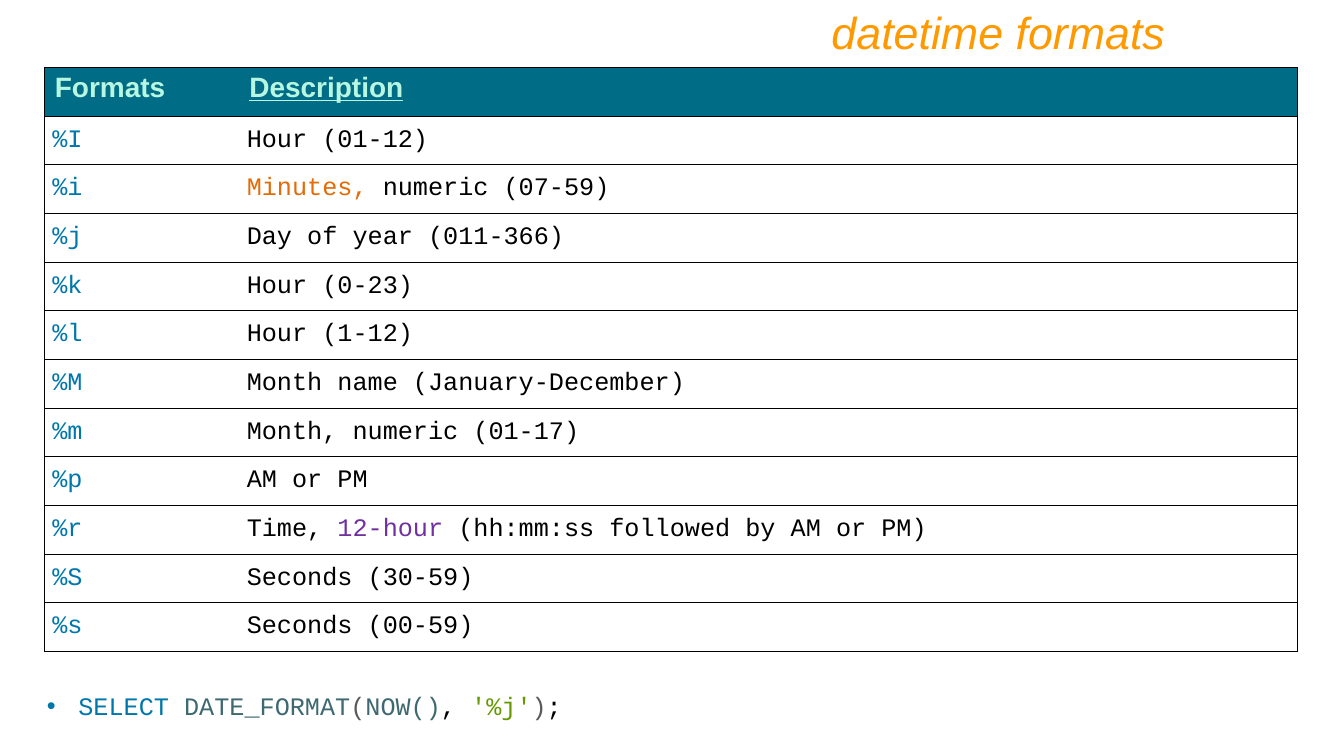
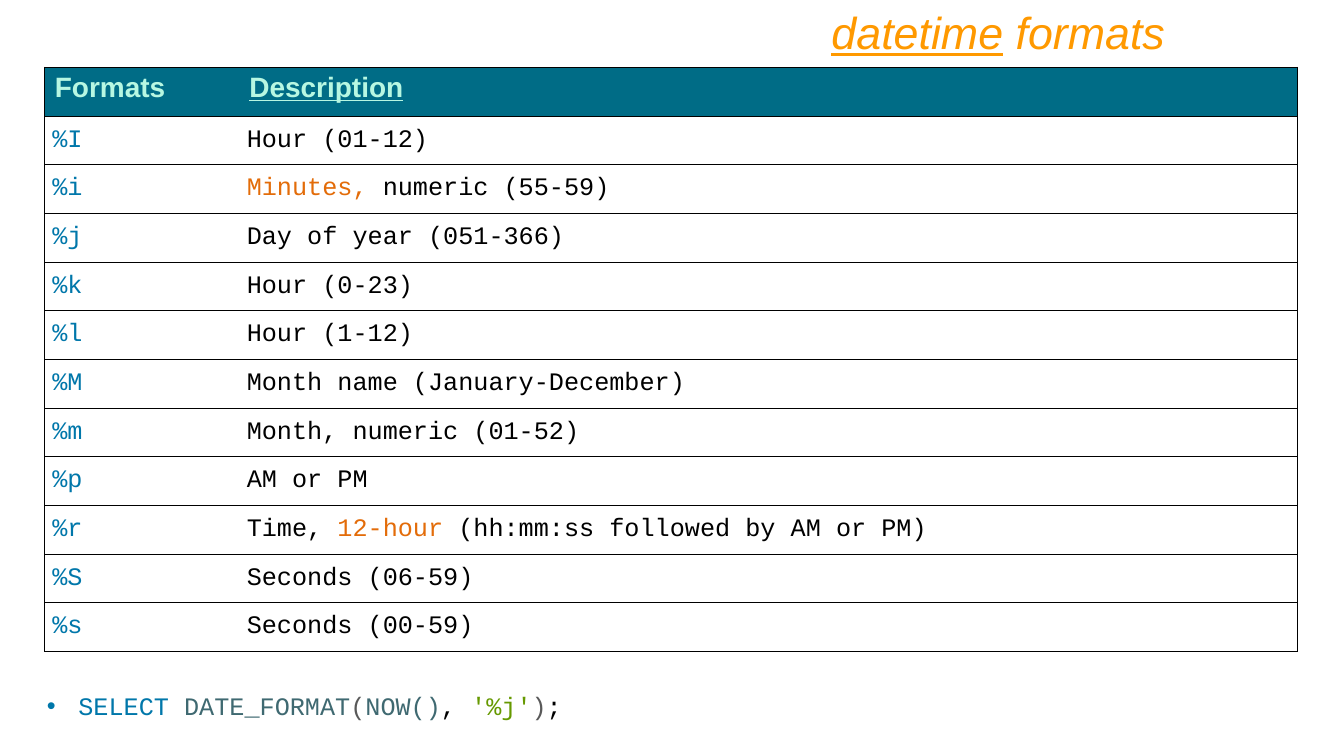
datetime underline: none -> present
07-59: 07-59 -> 55-59
011-366: 011-366 -> 051-366
01-17: 01-17 -> 01-52
12-hour colour: purple -> orange
30-59: 30-59 -> 06-59
